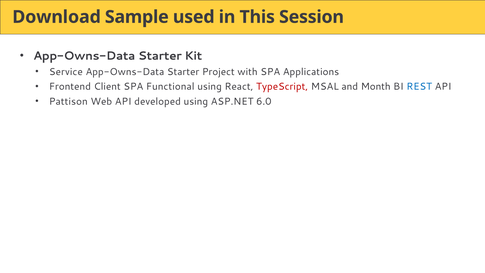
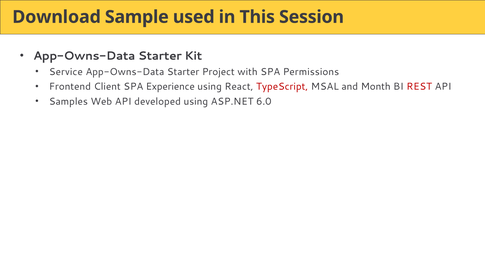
Applications: Applications -> Permissions
Functional: Functional -> Experience
REST colour: blue -> red
Pattison: Pattison -> Samples
